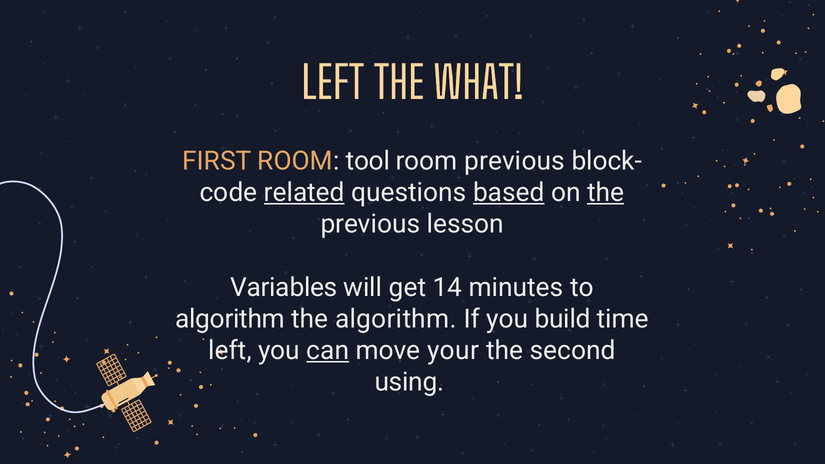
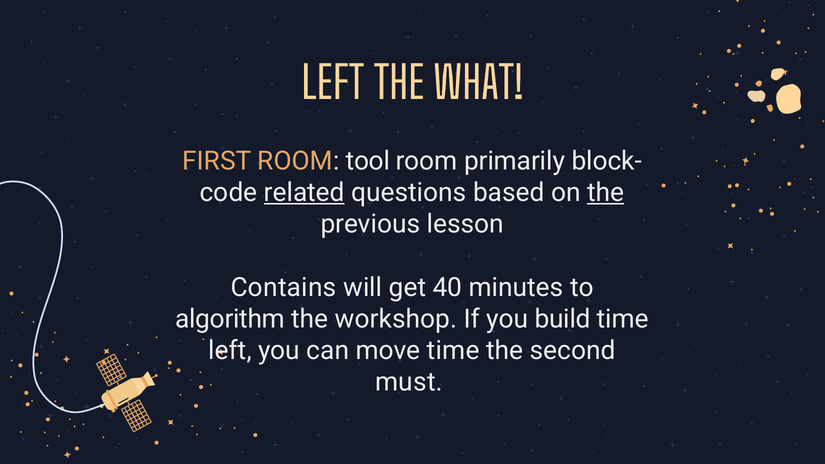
room previous: previous -> primarily
based underline: present -> none
Variables: Variables -> Contains
14: 14 -> 40
the algorithm: algorithm -> workshop
can underline: present -> none
move your: your -> time
using: using -> must
